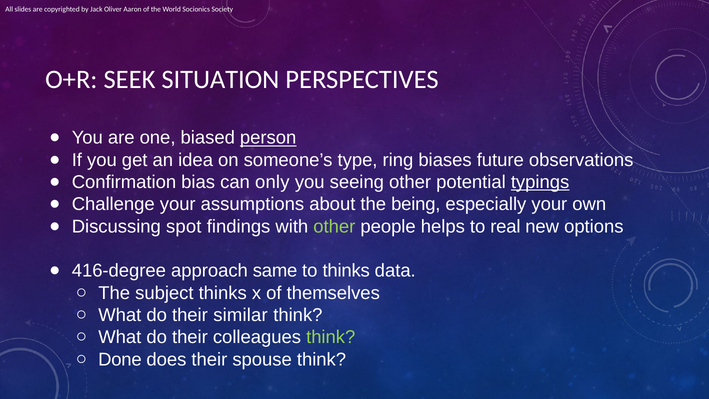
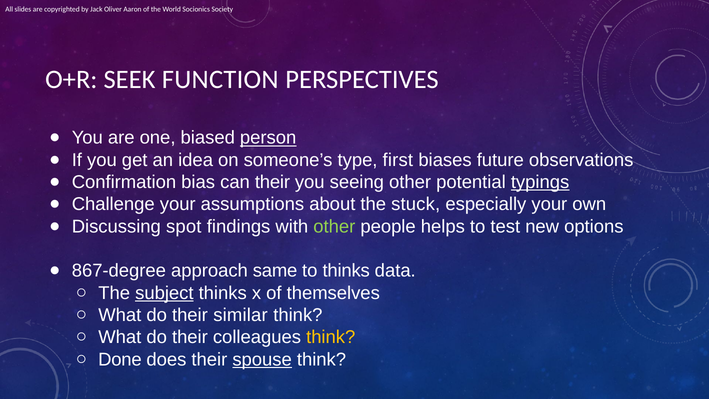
SITUATION: SITUATION -> FUNCTION
ring: ring -> first
can only: only -> their
being: being -> stuck
real: real -> test
416-degree: 416-degree -> 867-degree
subject underline: none -> present
think at (331, 337) colour: light green -> yellow
spouse underline: none -> present
